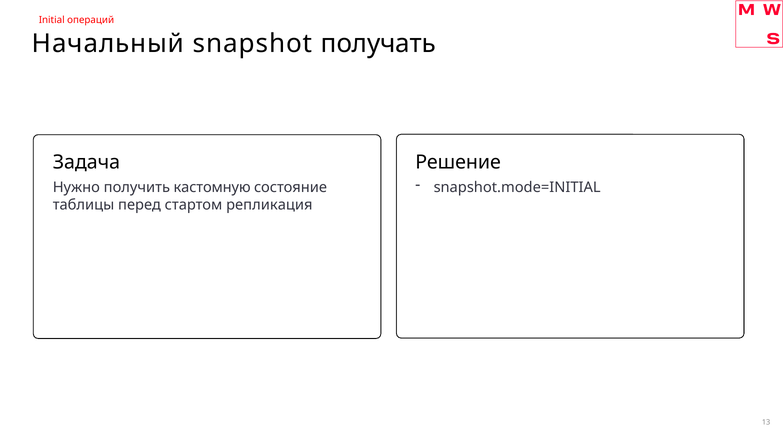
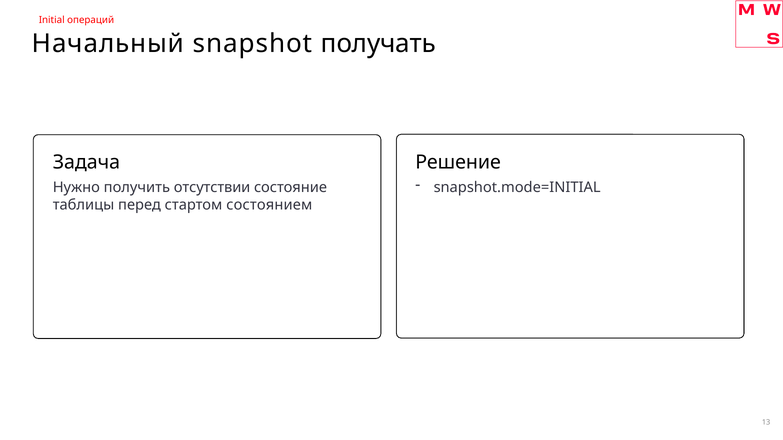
кастомную: кастомную -> отсутствии
репликация: репликация -> состоянием
